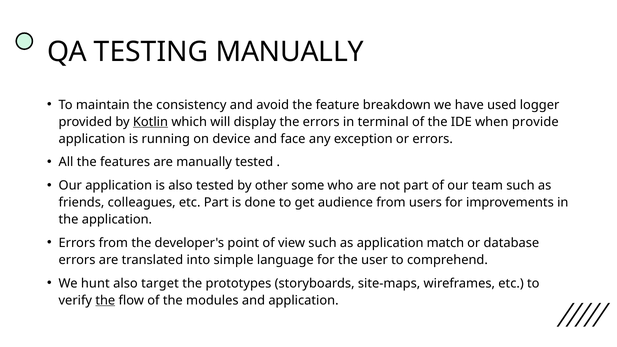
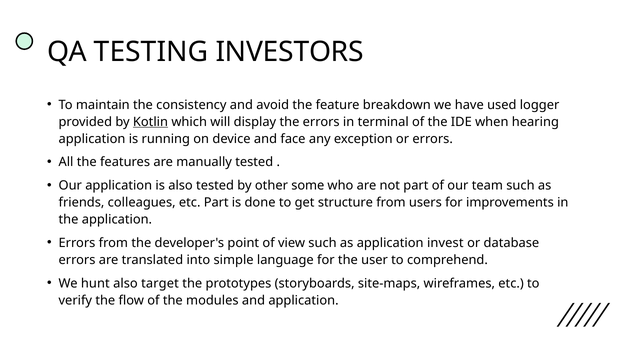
TESTING MANUALLY: MANUALLY -> INVESTORS
provide: provide -> hearing
audience: audience -> structure
match: match -> invest
the at (105, 300) underline: present -> none
